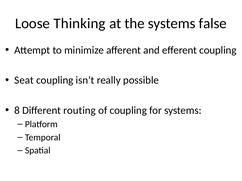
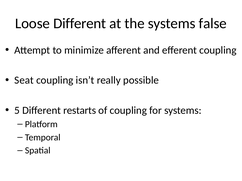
Loose Thinking: Thinking -> Different
8: 8 -> 5
routing: routing -> restarts
